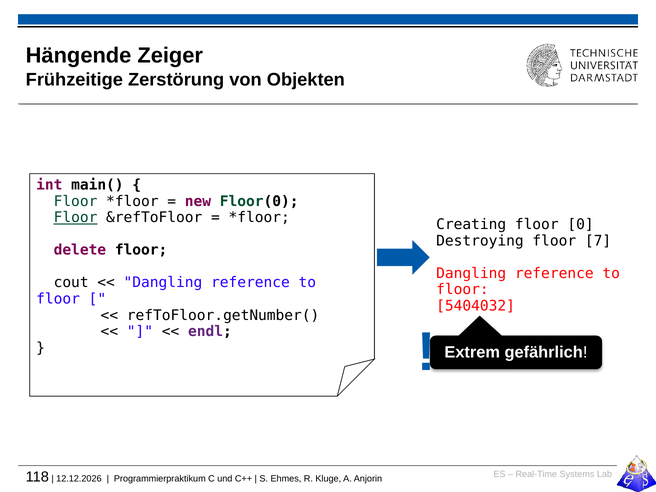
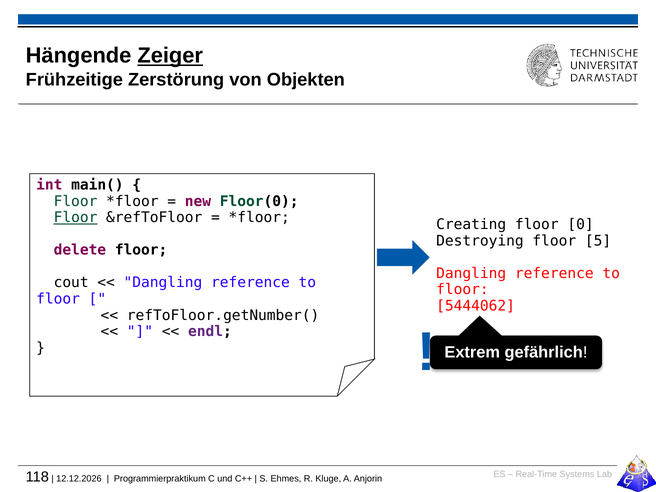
Zeiger underline: none -> present
7: 7 -> 5
5404032: 5404032 -> 5444062
